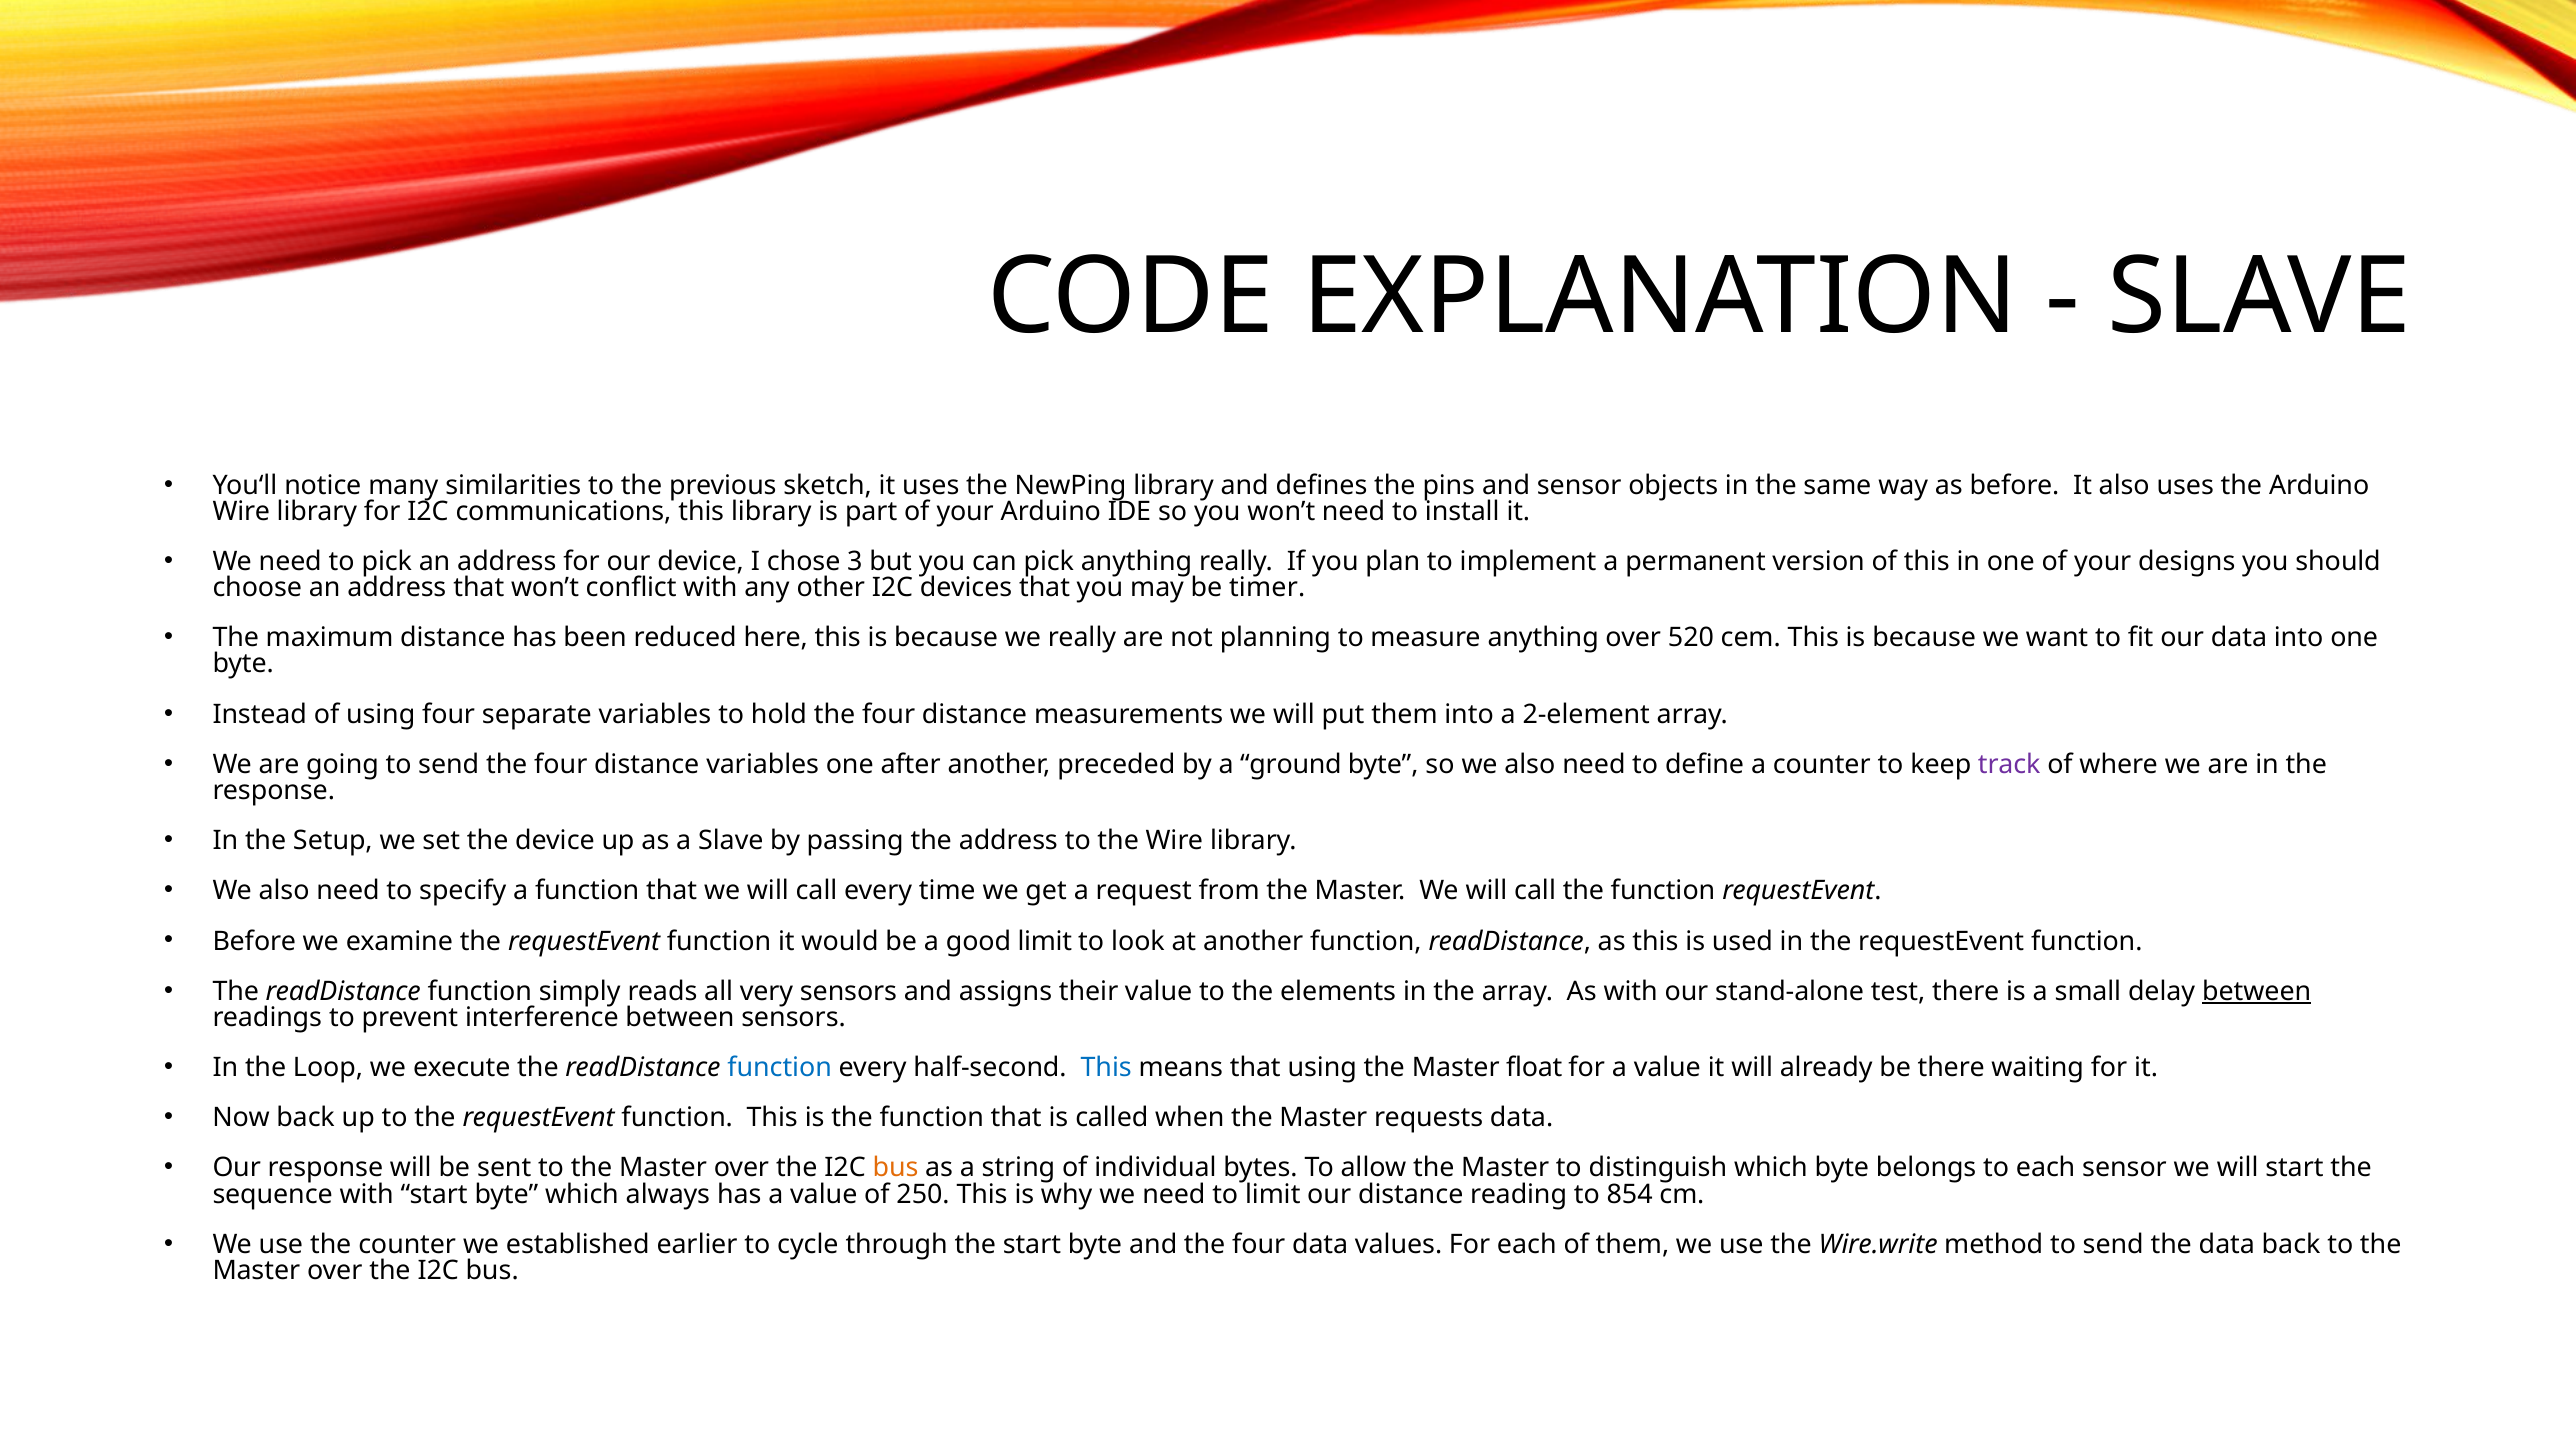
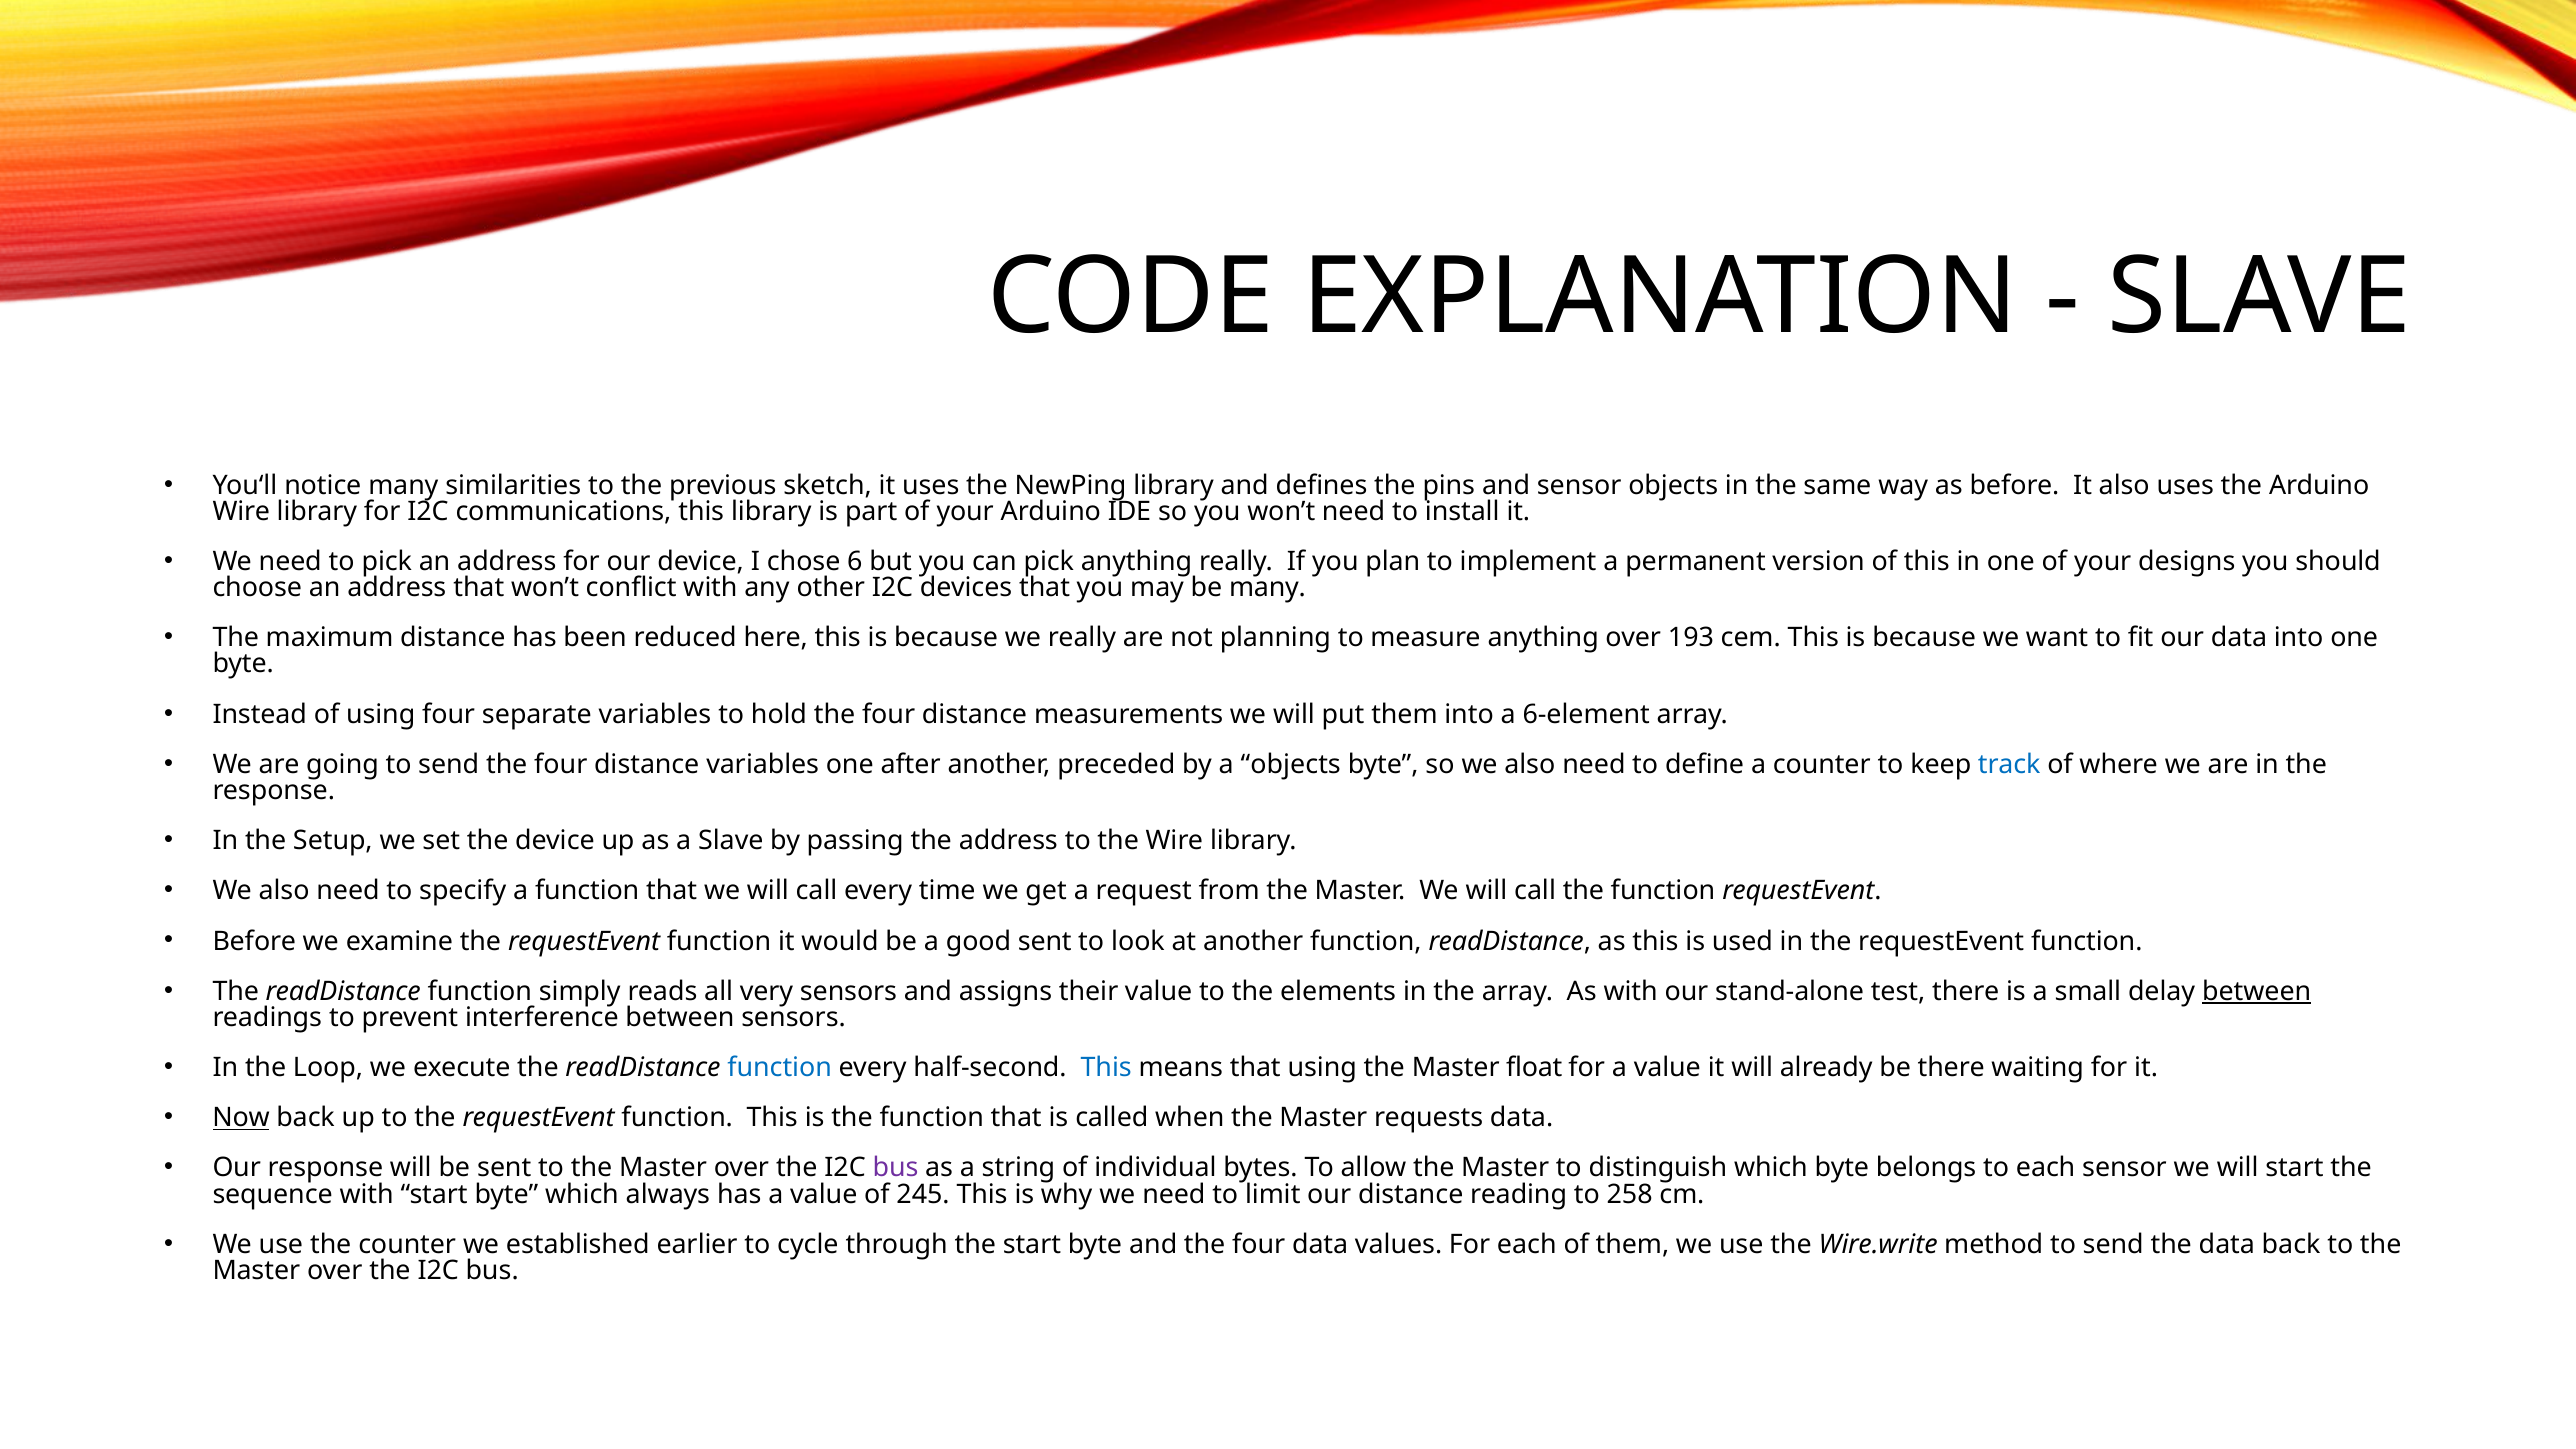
3: 3 -> 6
be timer: timer -> many
520: 520 -> 193
2-element: 2-element -> 6-element
a ground: ground -> objects
track colour: purple -> blue
good limit: limit -> sent
Now underline: none -> present
bus at (895, 1168) colour: orange -> purple
250: 250 -> 245
854: 854 -> 258
